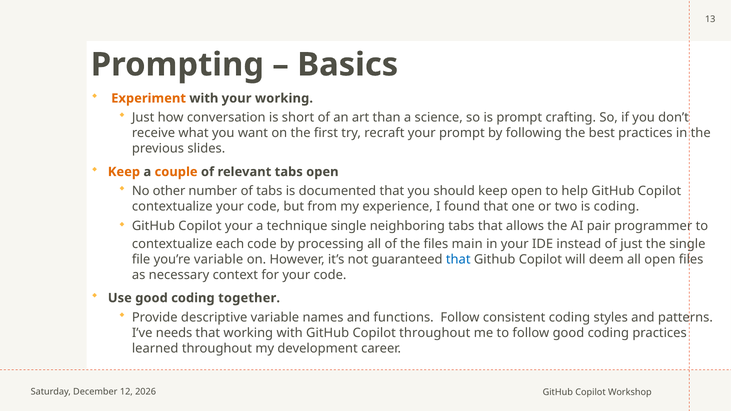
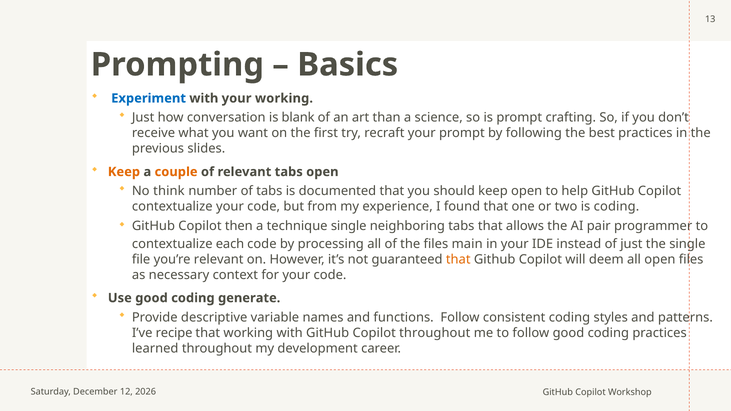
Experiment colour: orange -> blue
short: short -> blank
other: other -> think
Copilot your: your -> then
you’re variable: variable -> relevant
that at (458, 259) colour: blue -> orange
together: together -> generate
needs: needs -> recipe
